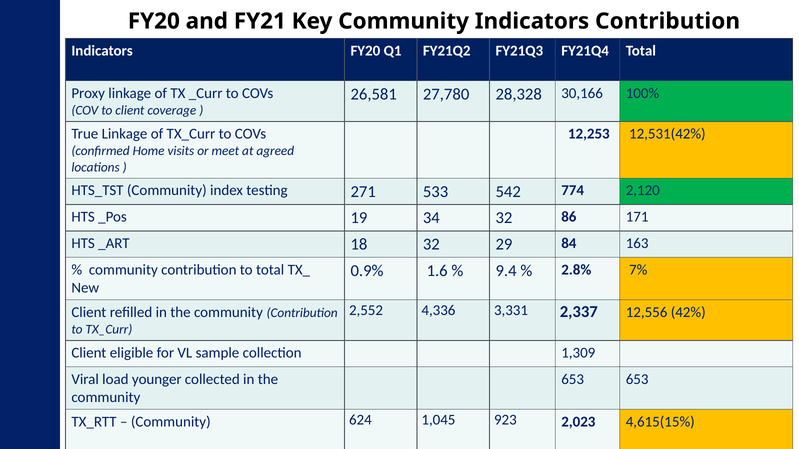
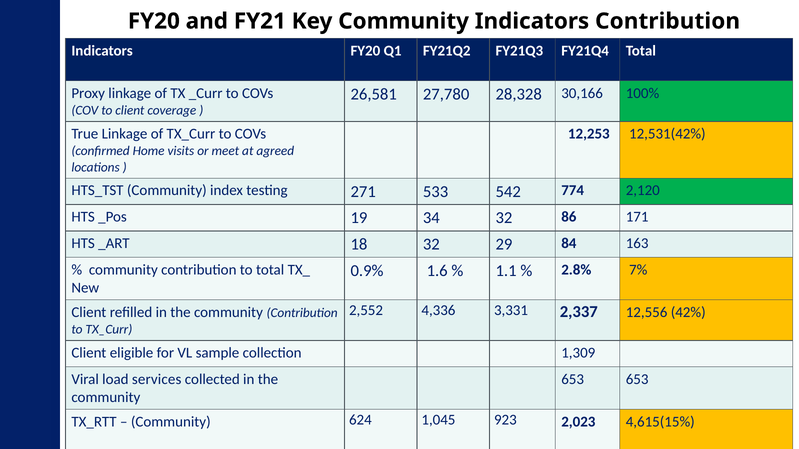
9.4: 9.4 -> 1.1
younger: younger -> services
